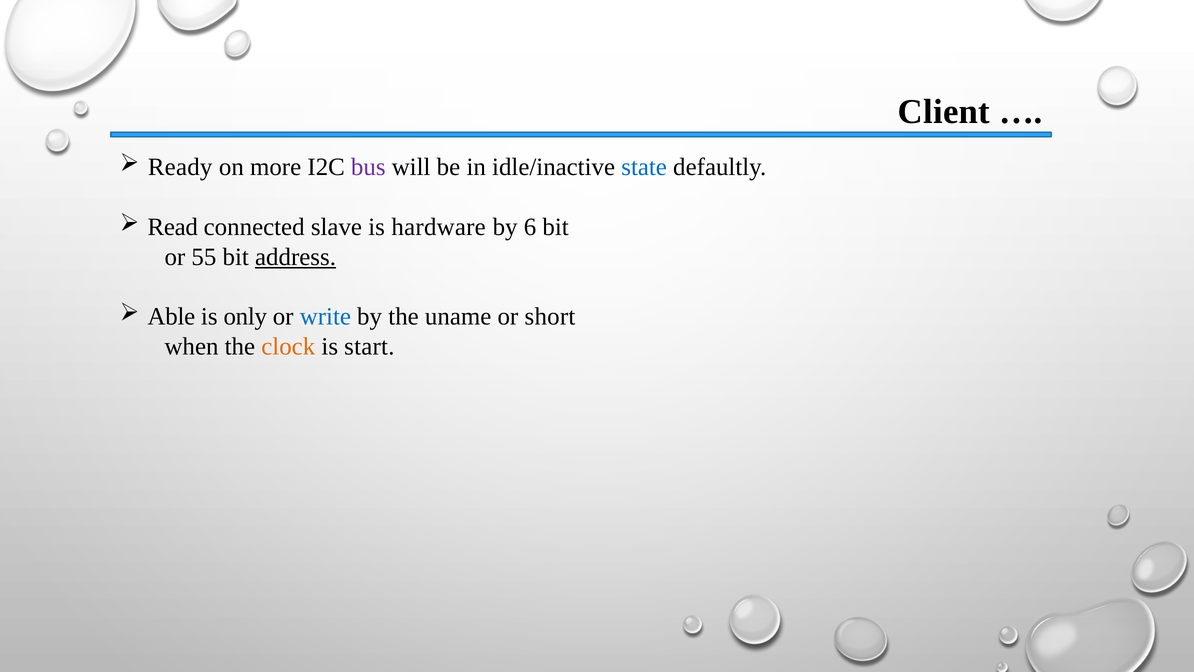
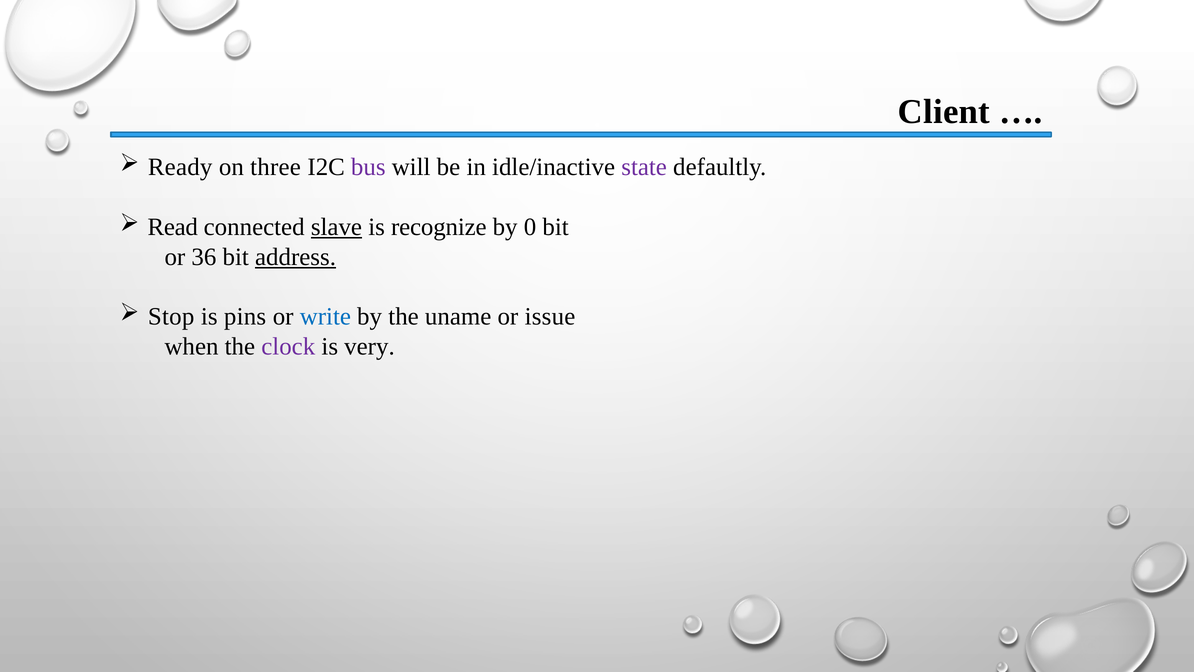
more: more -> three
state colour: blue -> purple
slave underline: none -> present
hardware: hardware -> recognize
6: 6 -> 0
55: 55 -> 36
Able: Able -> Stop
only: only -> pins
short: short -> issue
clock colour: orange -> purple
start: start -> very
